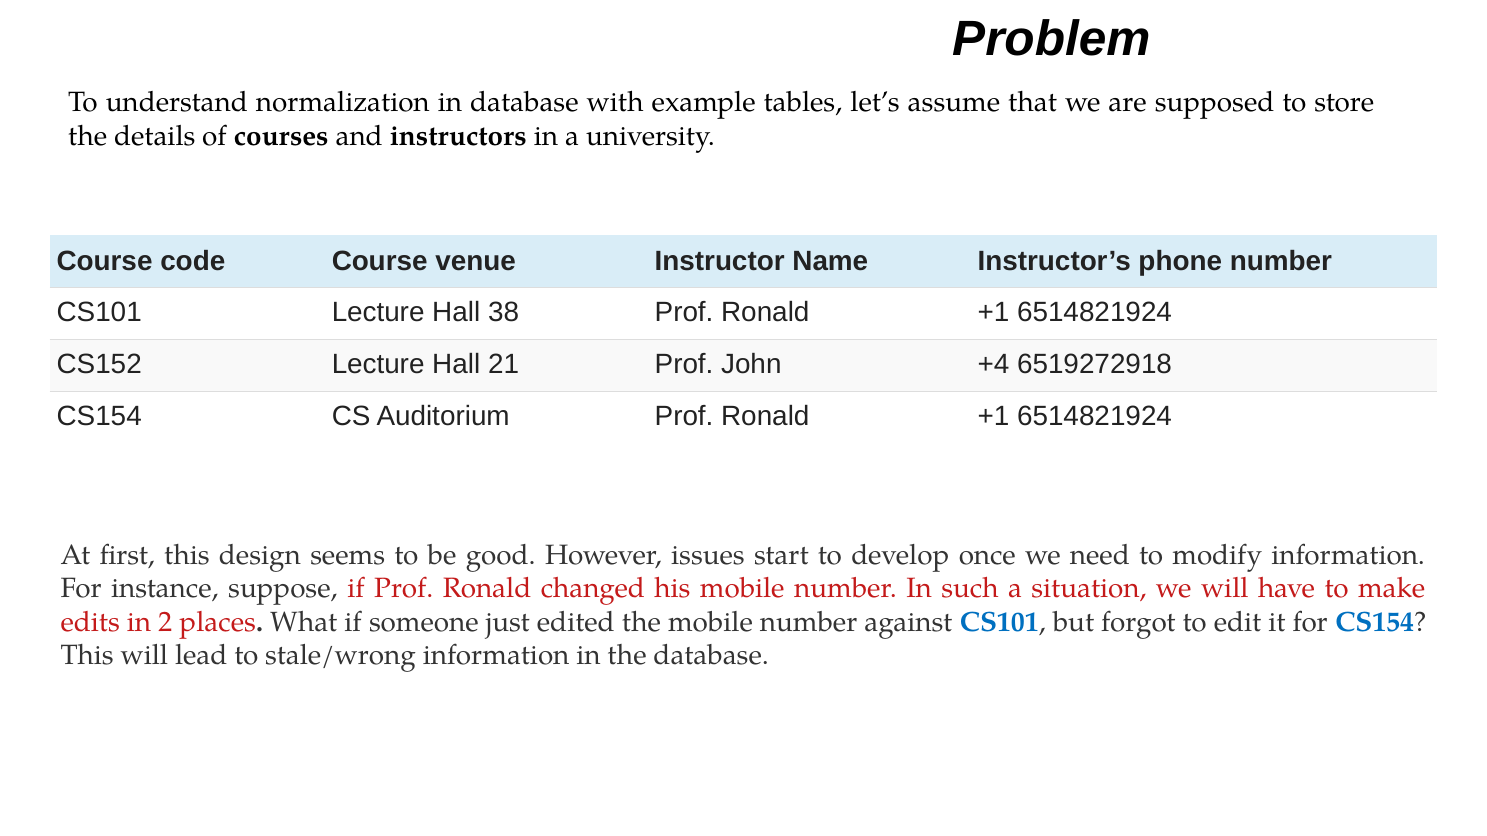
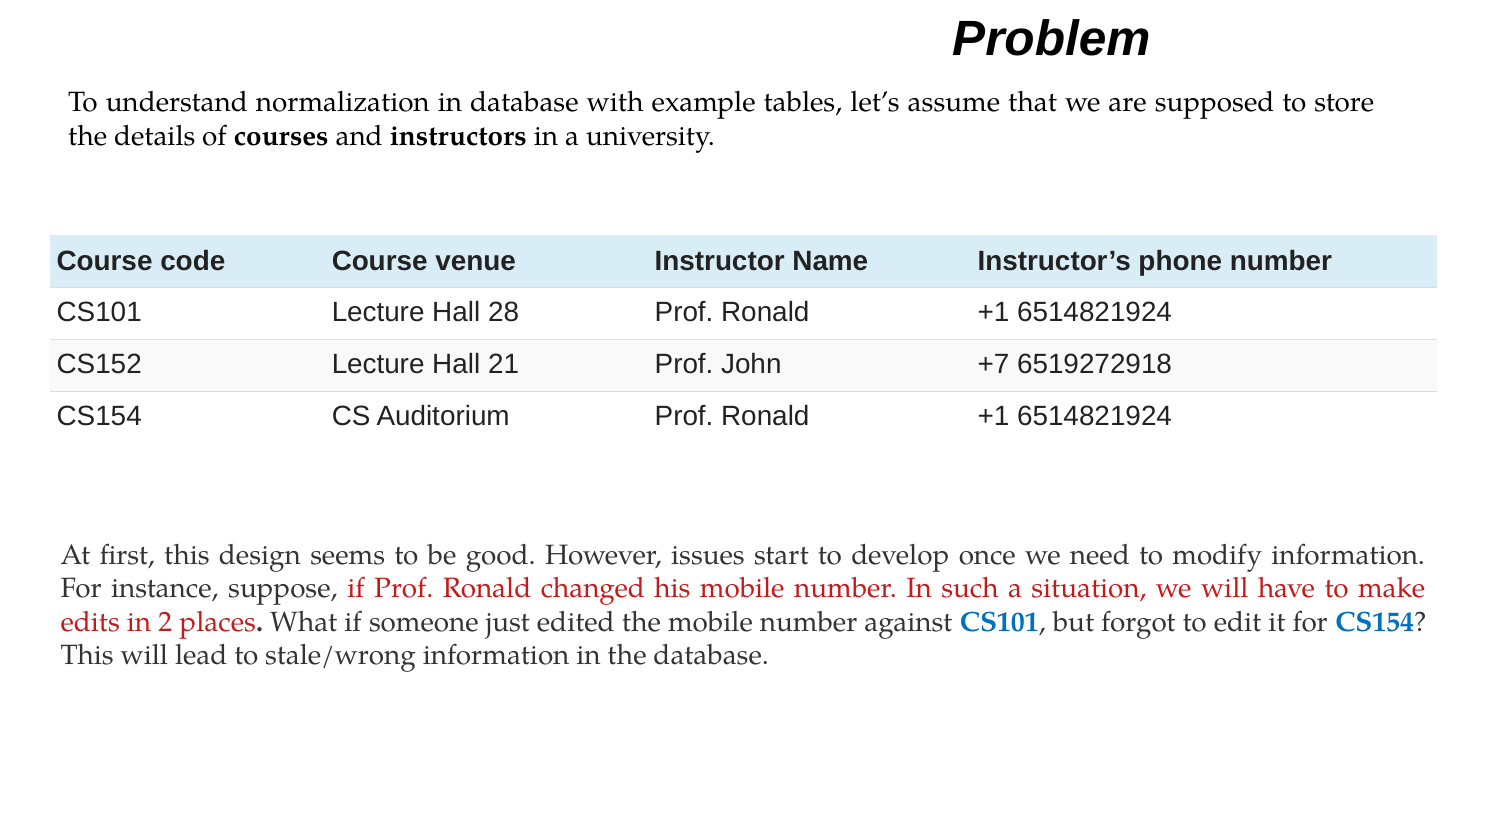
38: 38 -> 28
+4: +4 -> +7
